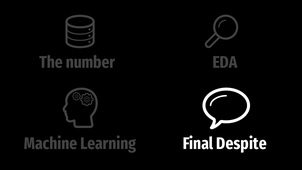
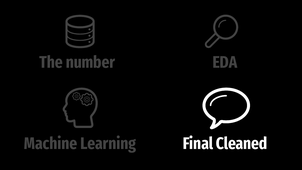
Despite: Despite -> Cleaned
